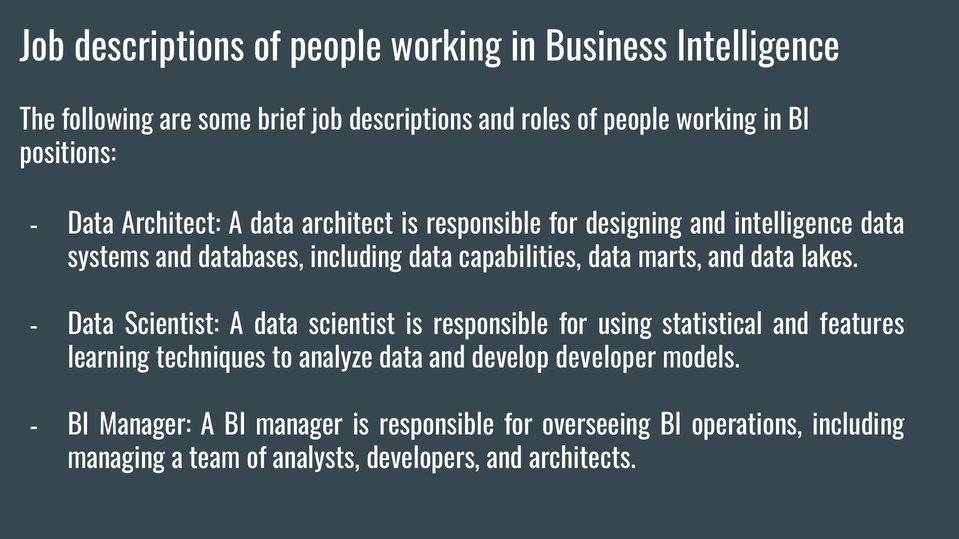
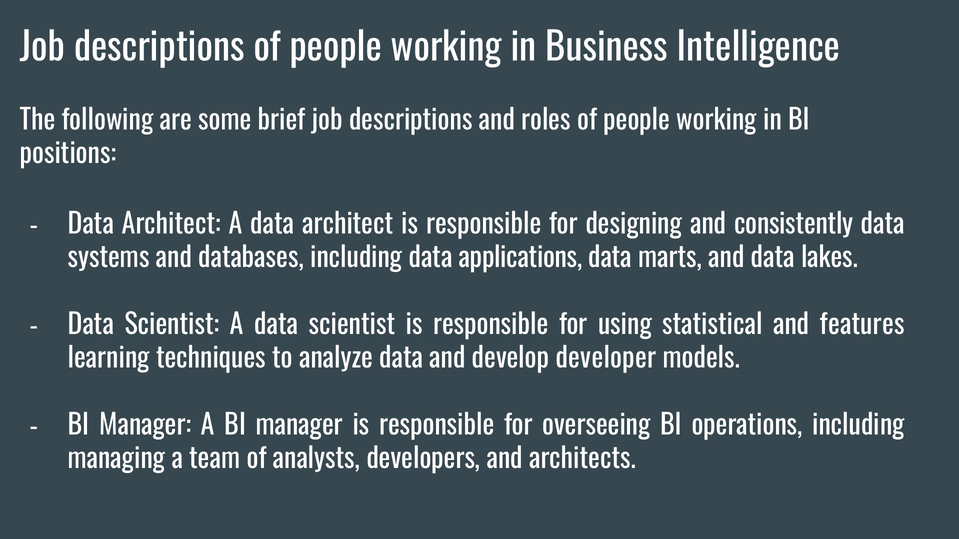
and intelligence: intelligence -> consistently
capabilities: capabilities -> applications
